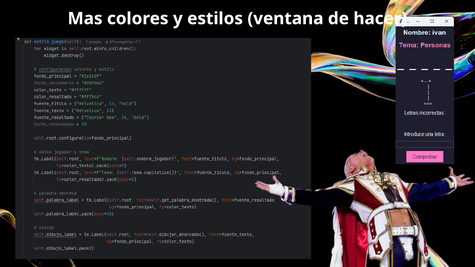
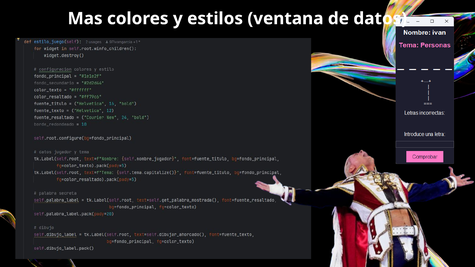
hacer: hacer -> datos
